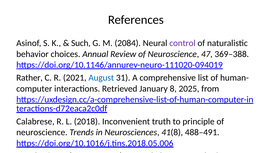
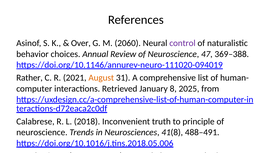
Such: Such -> Over
2084: 2084 -> 2060
August at (101, 78) colour: blue -> orange
